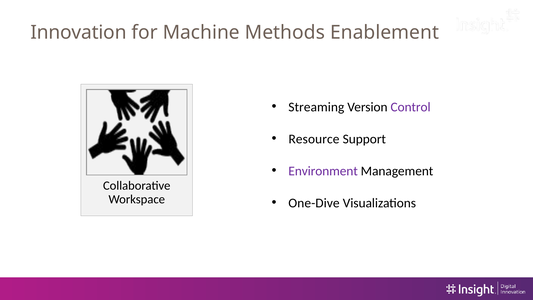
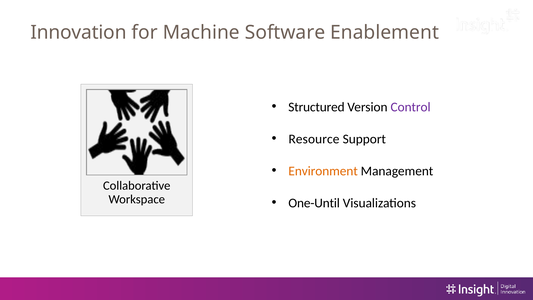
Methods: Methods -> Software
Streaming: Streaming -> Structured
Environment colour: purple -> orange
One-Dive: One-Dive -> One-Until
